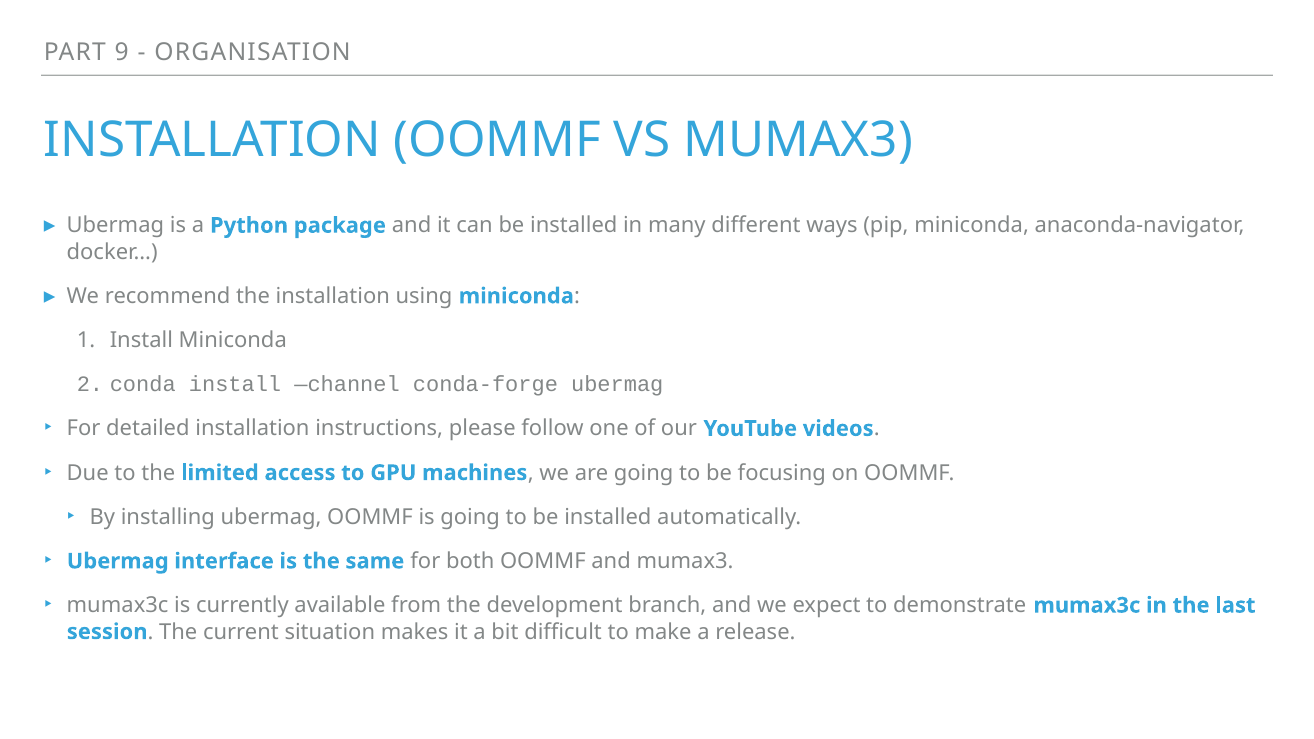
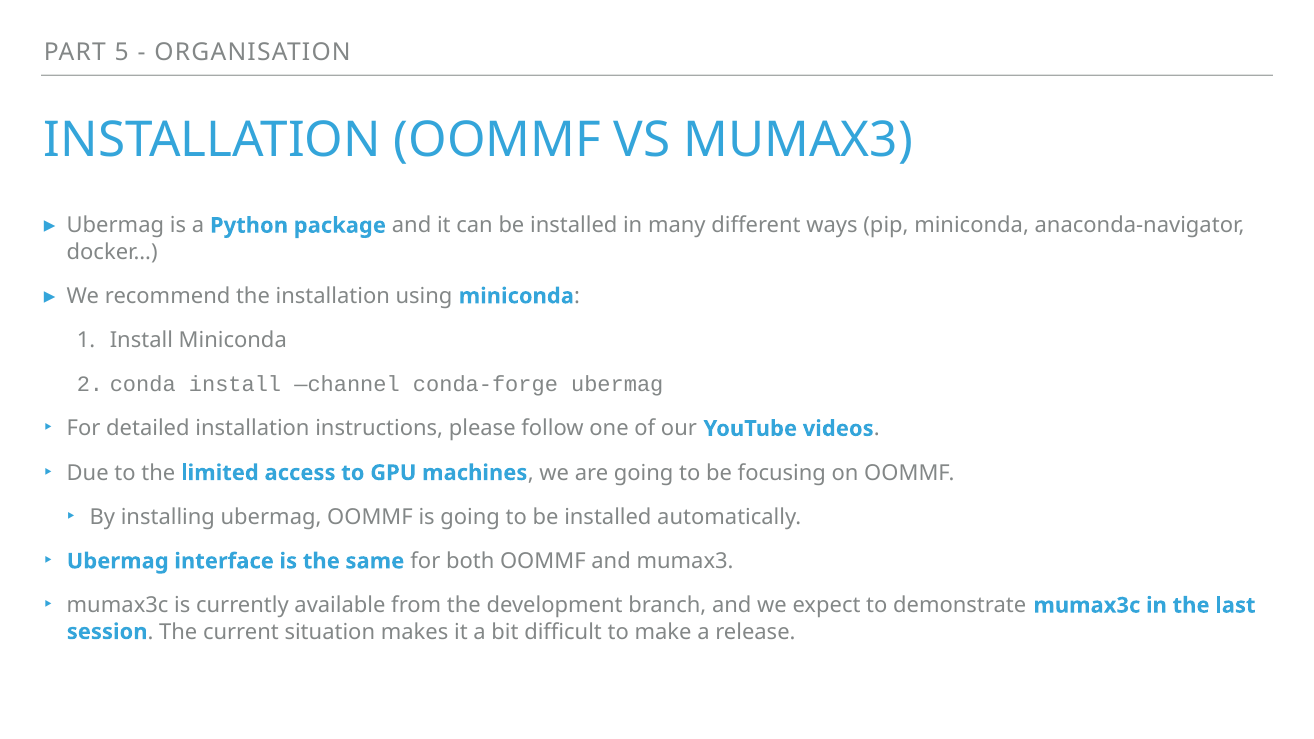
9: 9 -> 5
